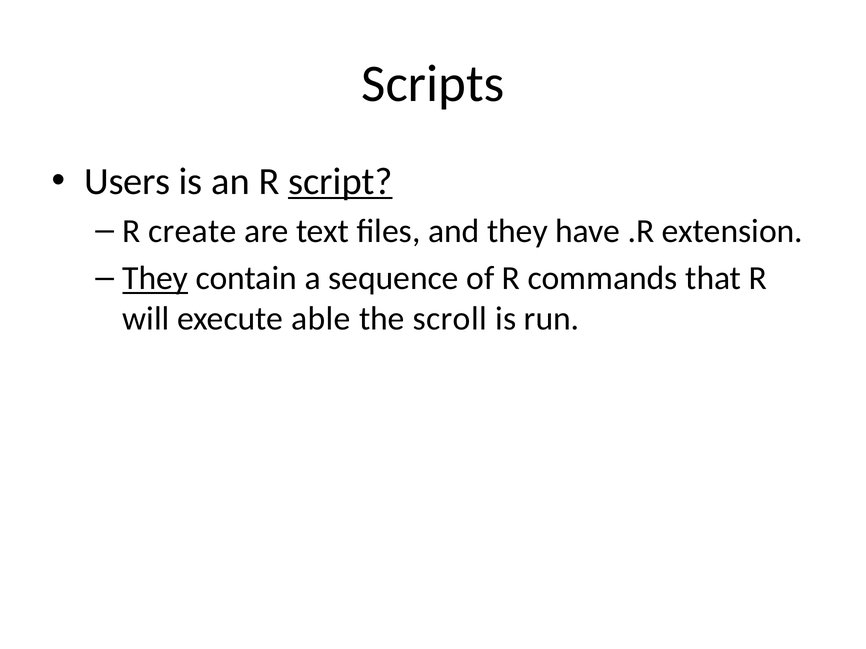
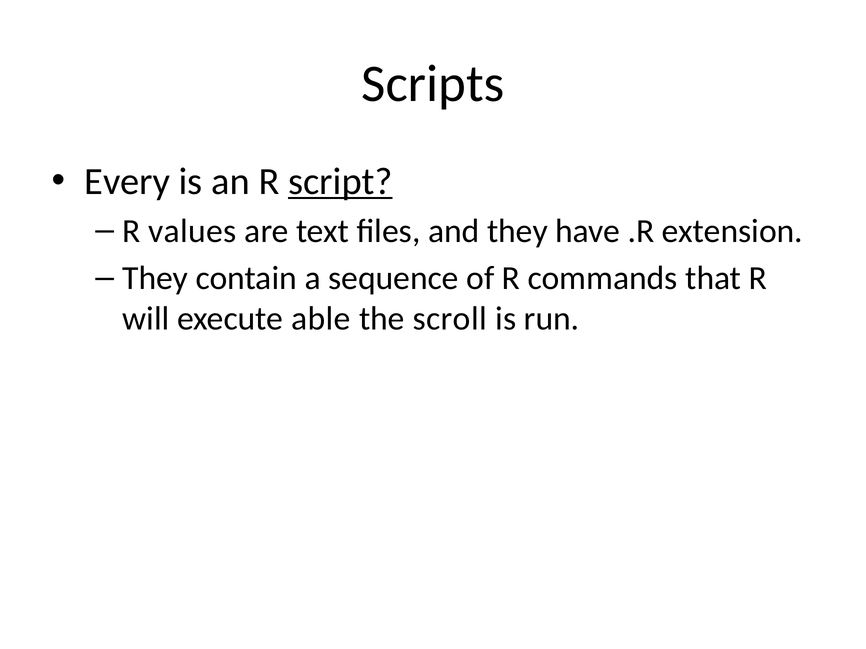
Users: Users -> Every
create: create -> values
They at (155, 279) underline: present -> none
